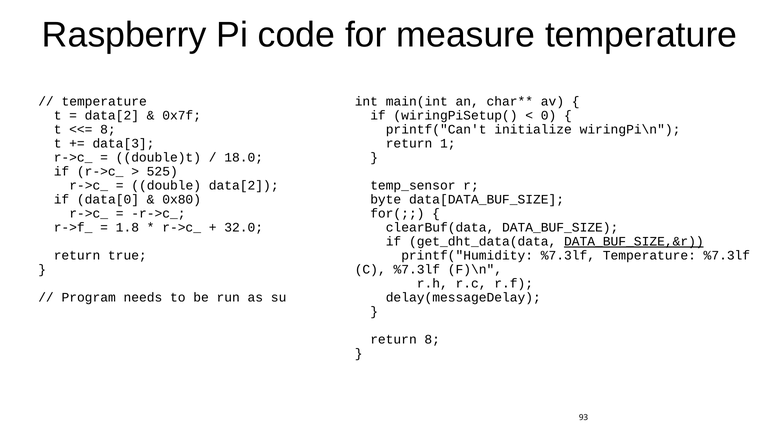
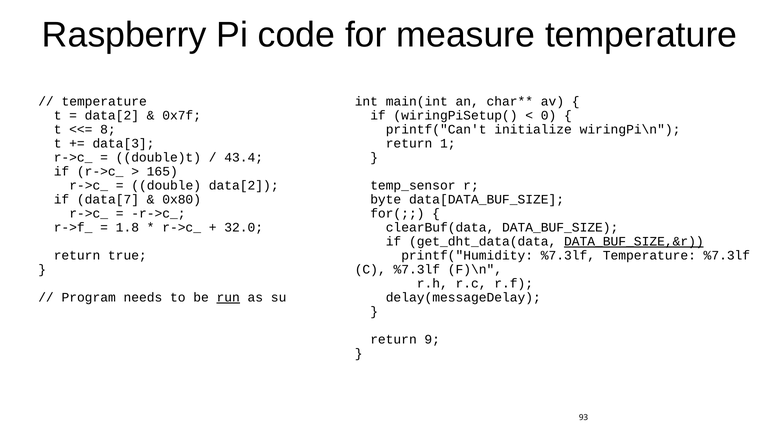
18.0: 18.0 -> 43.4
525: 525 -> 165
data[0: data[0 -> data[7
run underline: none -> present
return 8: 8 -> 9
